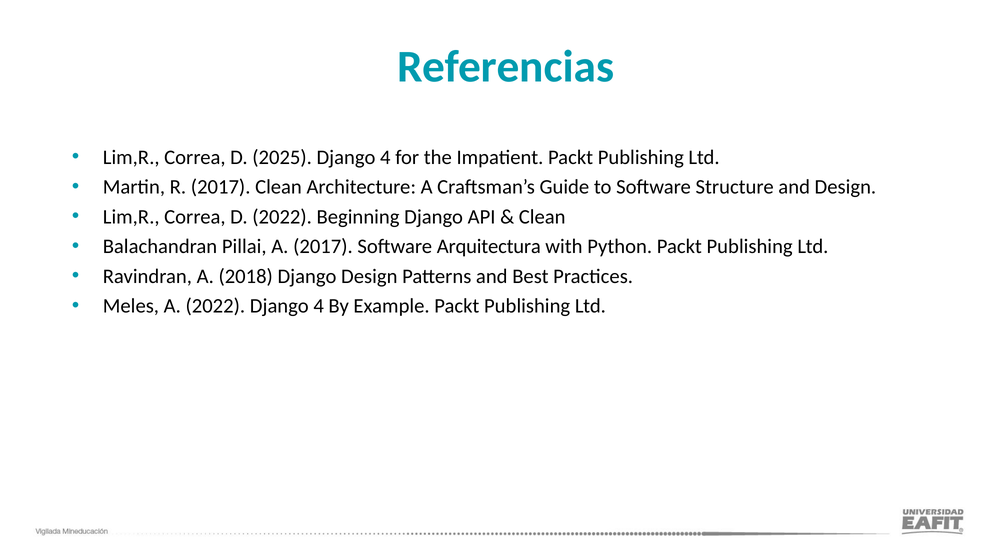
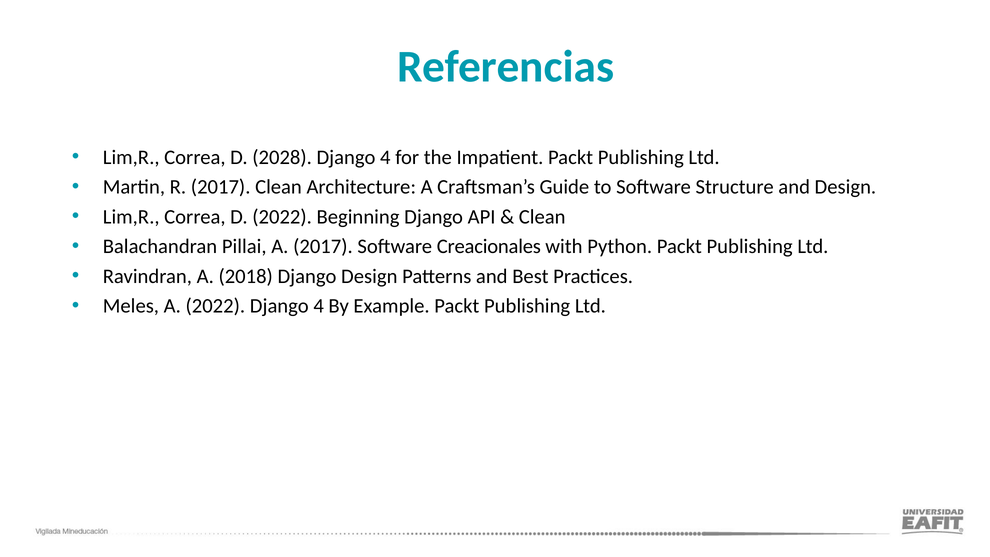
2025: 2025 -> 2028
Arquitectura: Arquitectura -> Creacionales
